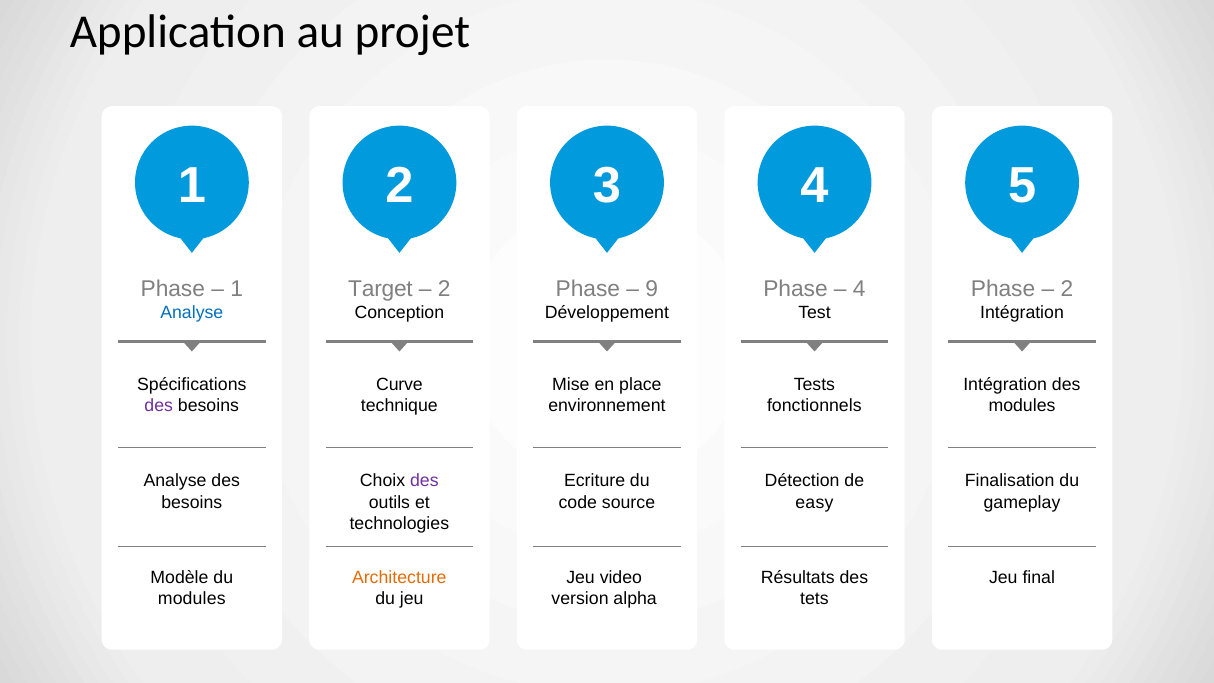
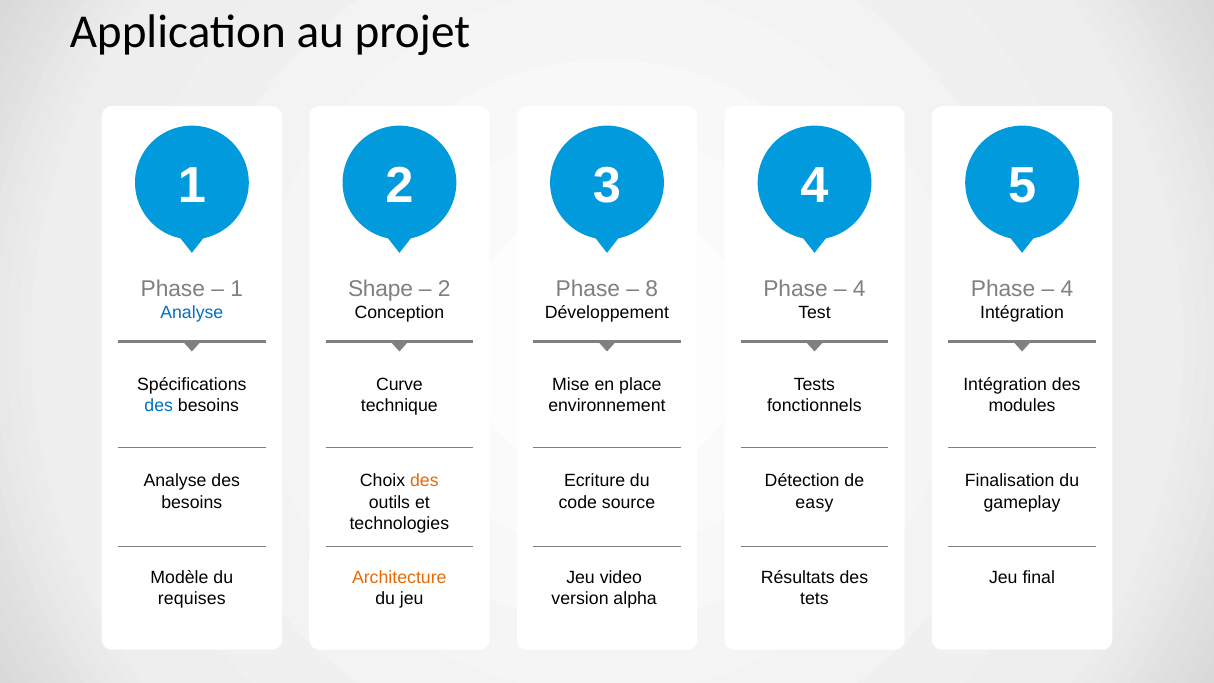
Target: Target -> Shape
9: 9 -> 8
2 at (1067, 289): 2 -> 4
des at (159, 406) colour: purple -> blue
des at (424, 481) colour: purple -> orange
modules at (192, 599): modules -> requises
